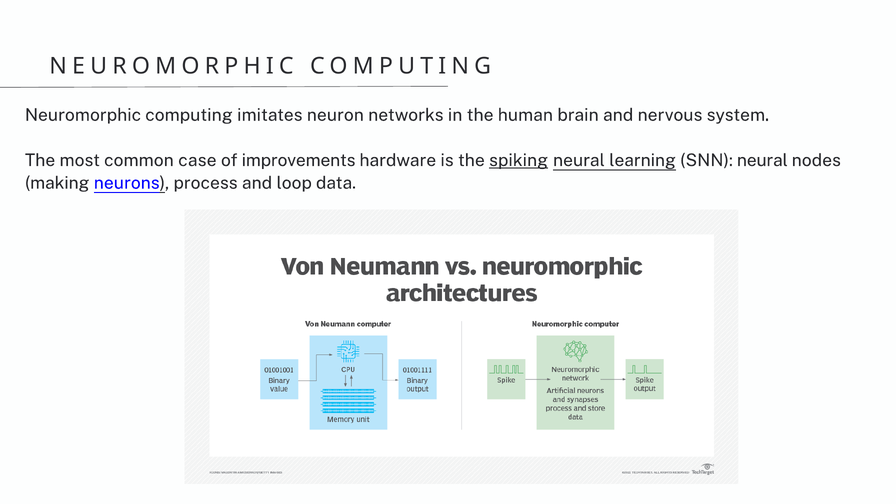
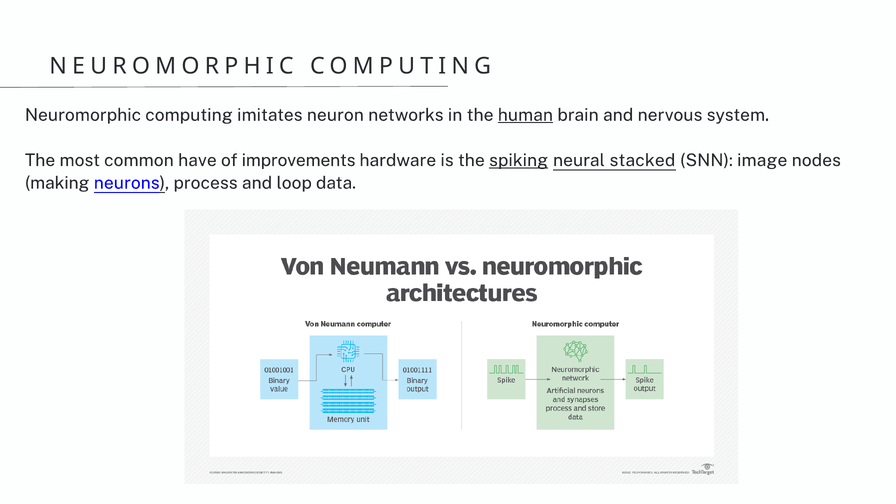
human underline: none -> present
case: case -> have
learning: learning -> stacked
SNN neural: neural -> image
